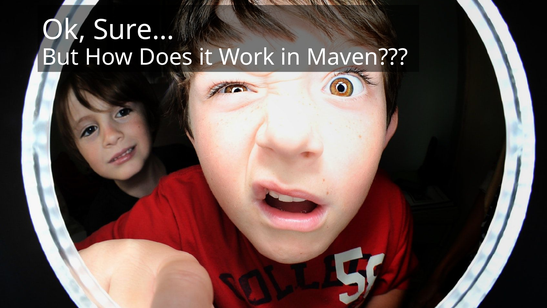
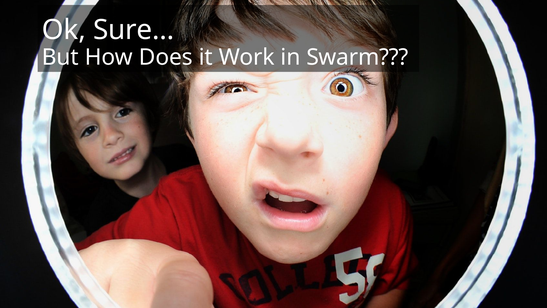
Maven: Maven -> Swarm
